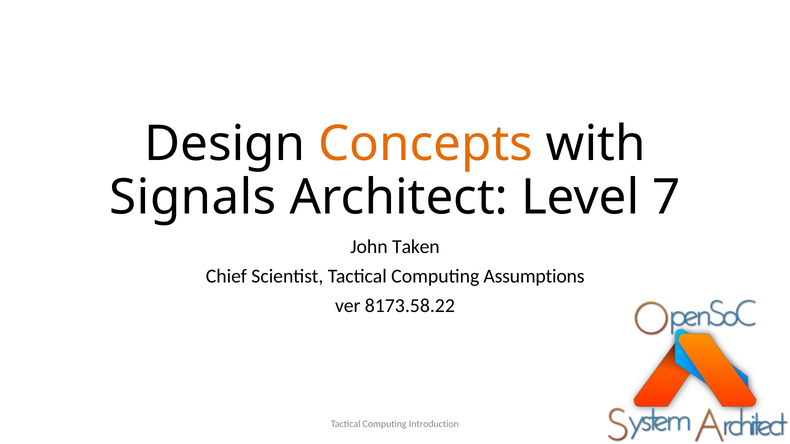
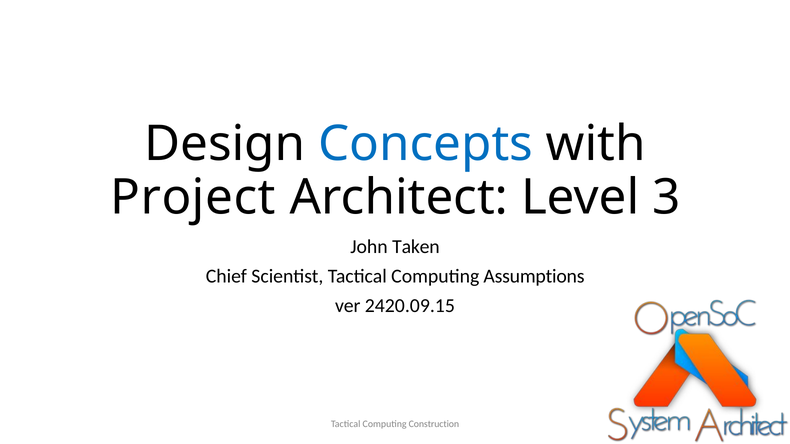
Concepts colour: orange -> blue
Signals: Signals -> Project
7: 7 -> 3
8173.58.22: 8173.58.22 -> 2420.09.15
Introduction: Introduction -> Construction
